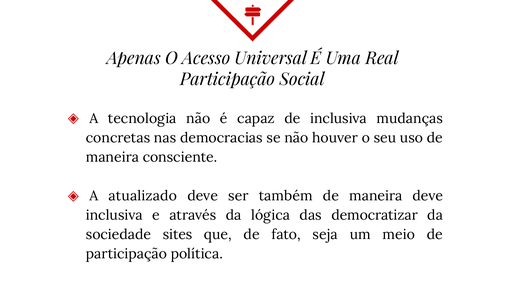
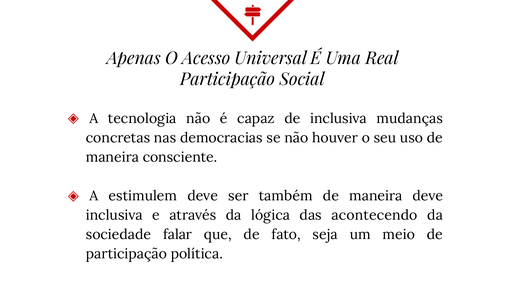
atualizado: atualizado -> estimulem
democratizar: democratizar -> acontecendo
sites: sites -> falar
